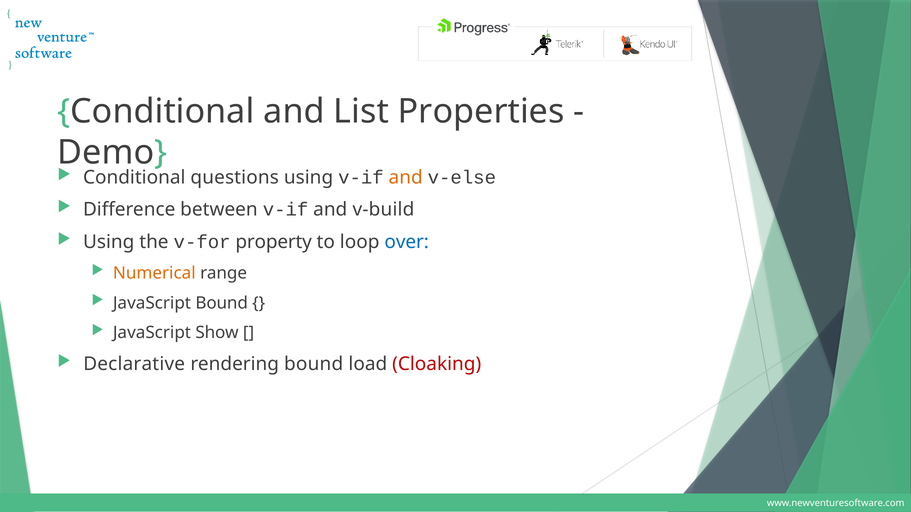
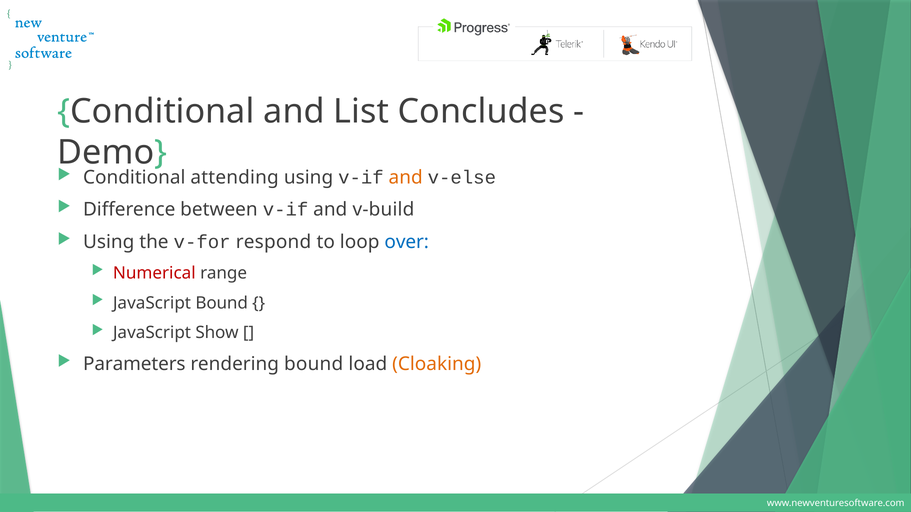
Properties: Properties -> Concludes
questions: questions -> attending
property: property -> respond
Numerical colour: orange -> red
Declarative: Declarative -> Parameters
Cloaking colour: red -> orange
